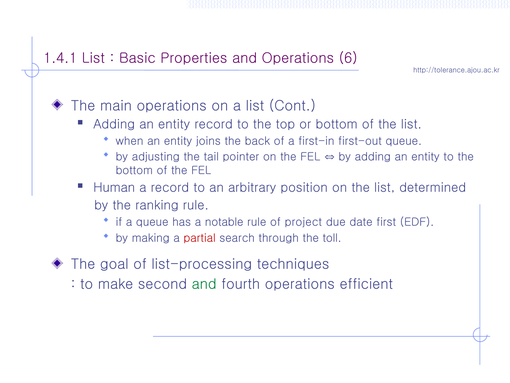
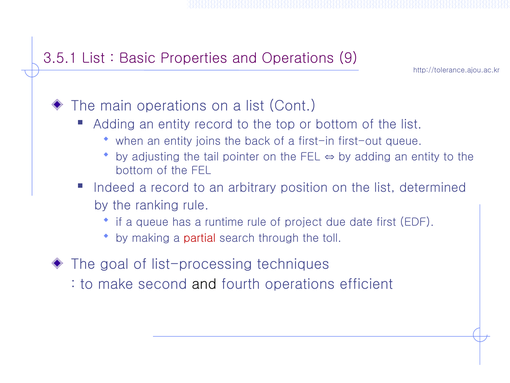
1.4.1: 1.4.1 -> 3.5.1
6: 6 -> 9
Human: Human -> Indeed
notable: notable -> runtime
and at (204, 284) colour: green -> black
